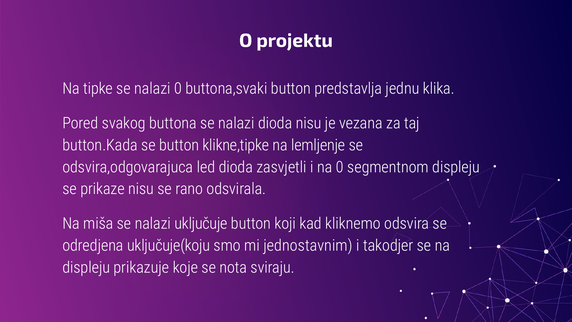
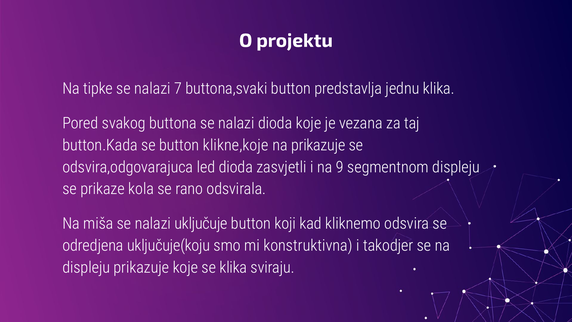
nalazi 0: 0 -> 7
dioda nisu: nisu -> koje
klikne,tipke: klikne,tipke -> klikne,koje
na lemljenje: lemljenje -> prikazuje
na 0: 0 -> 9
prikaze nisu: nisu -> kola
jednostavnim: jednostavnim -> konstruktivna
se nota: nota -> klika
